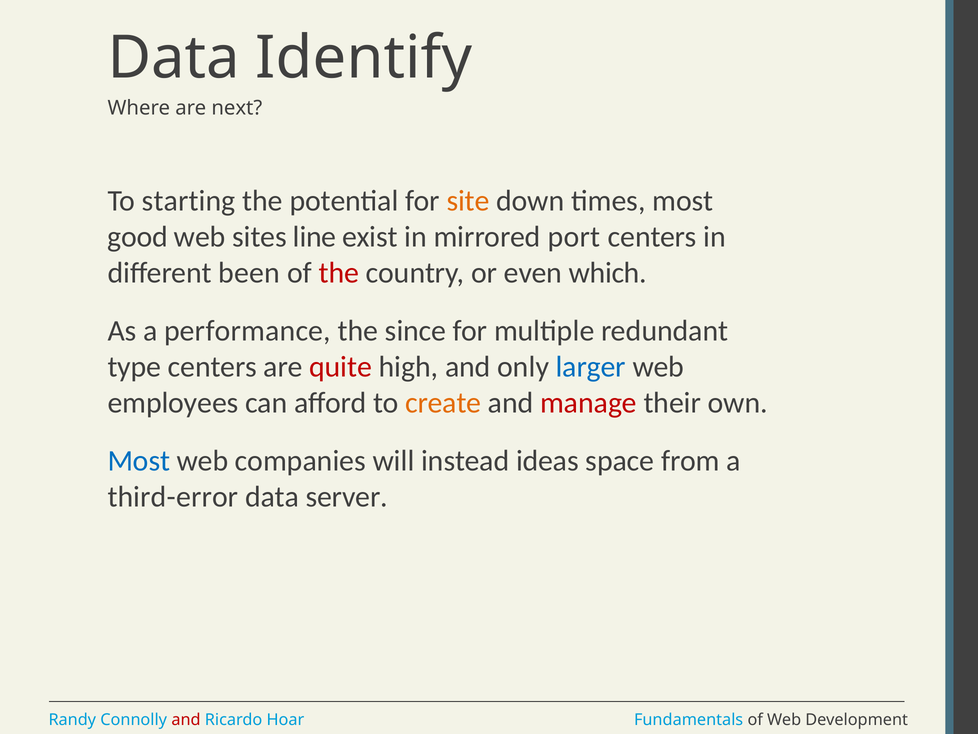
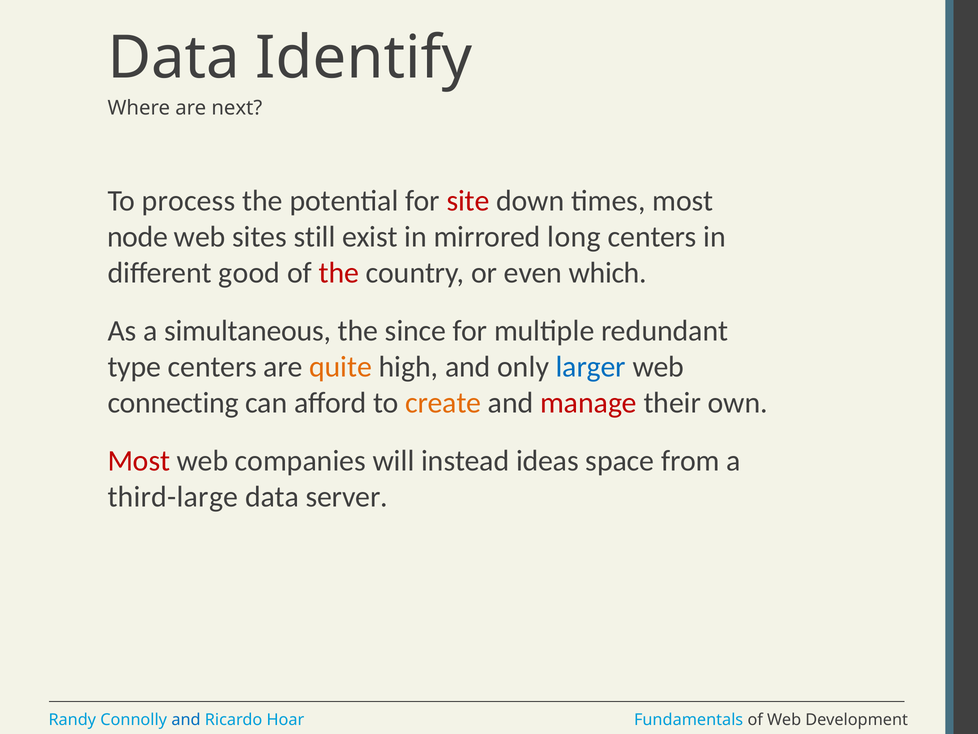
starting: starting -> process
site colour: orange -> red
good: good -> node
line: line -> still
port: port -> long
been: been -> good
performance: performance -> simultaneous
quite colour: red -> orange
employees: employees -> connecting
Most at (139, 461) colour: blue -> red
third-error: third-error -> third-large
and at (186, 720) colour: red -> blue
